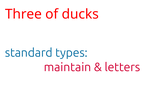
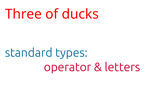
maintain: maintain -> operator
